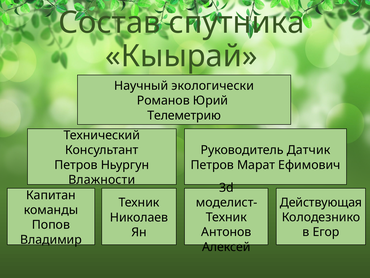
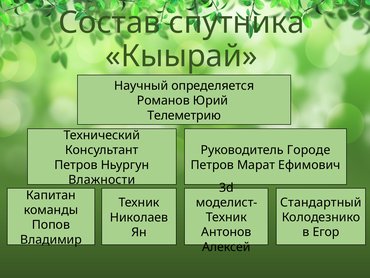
экологически: экологически -> определяется
Датчик: Датчик -> Городе
Действующая: Действующая -> Стандартный
